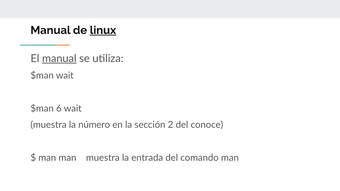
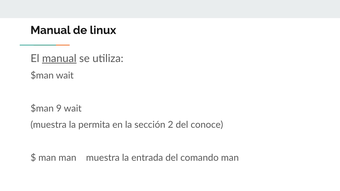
linux underline: present -> none
6: 6 -> 9
número: número -> permita
